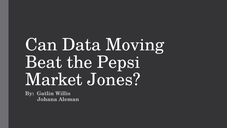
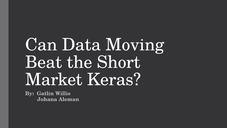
Pepsi: Pepsi -> Short
Jones: Jones -> Keras
